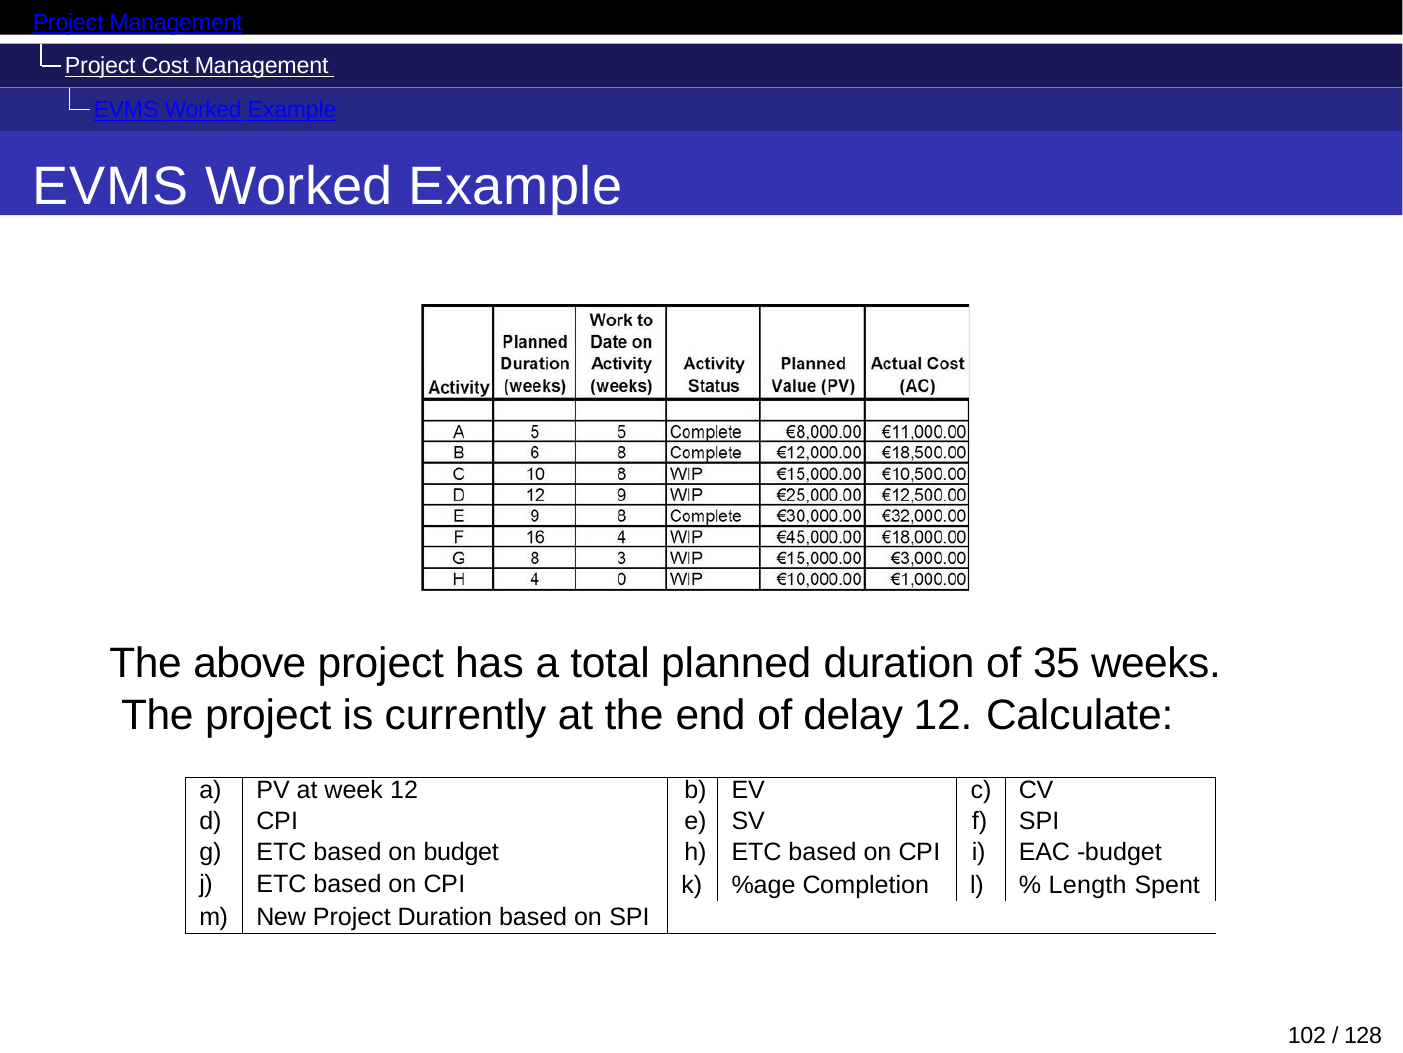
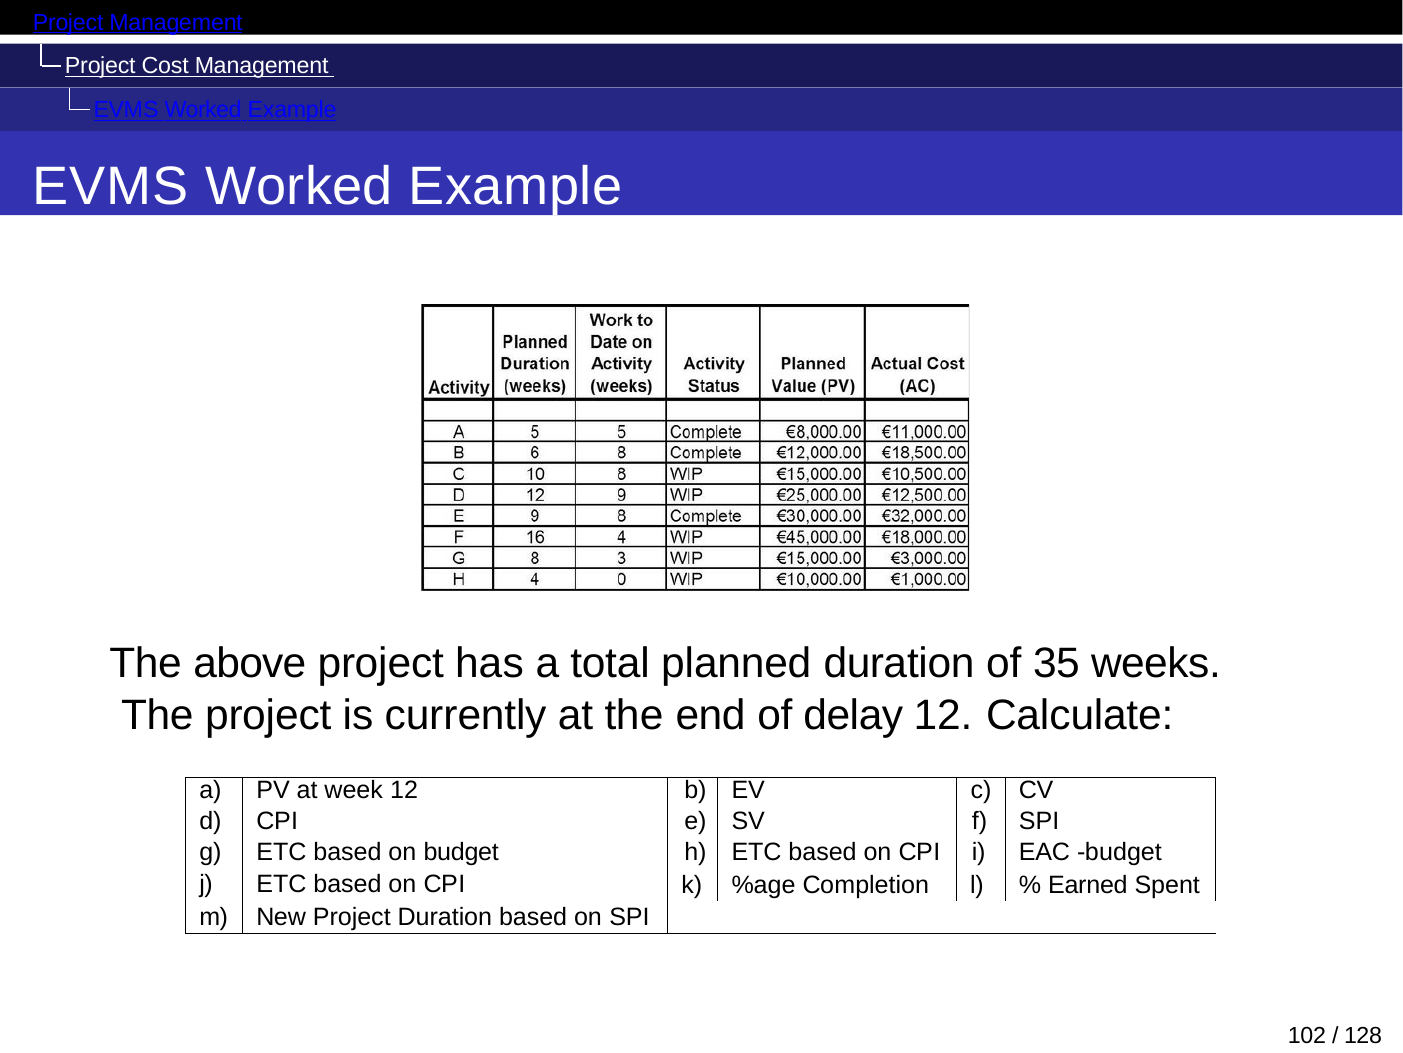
Length: Length -> Earned
